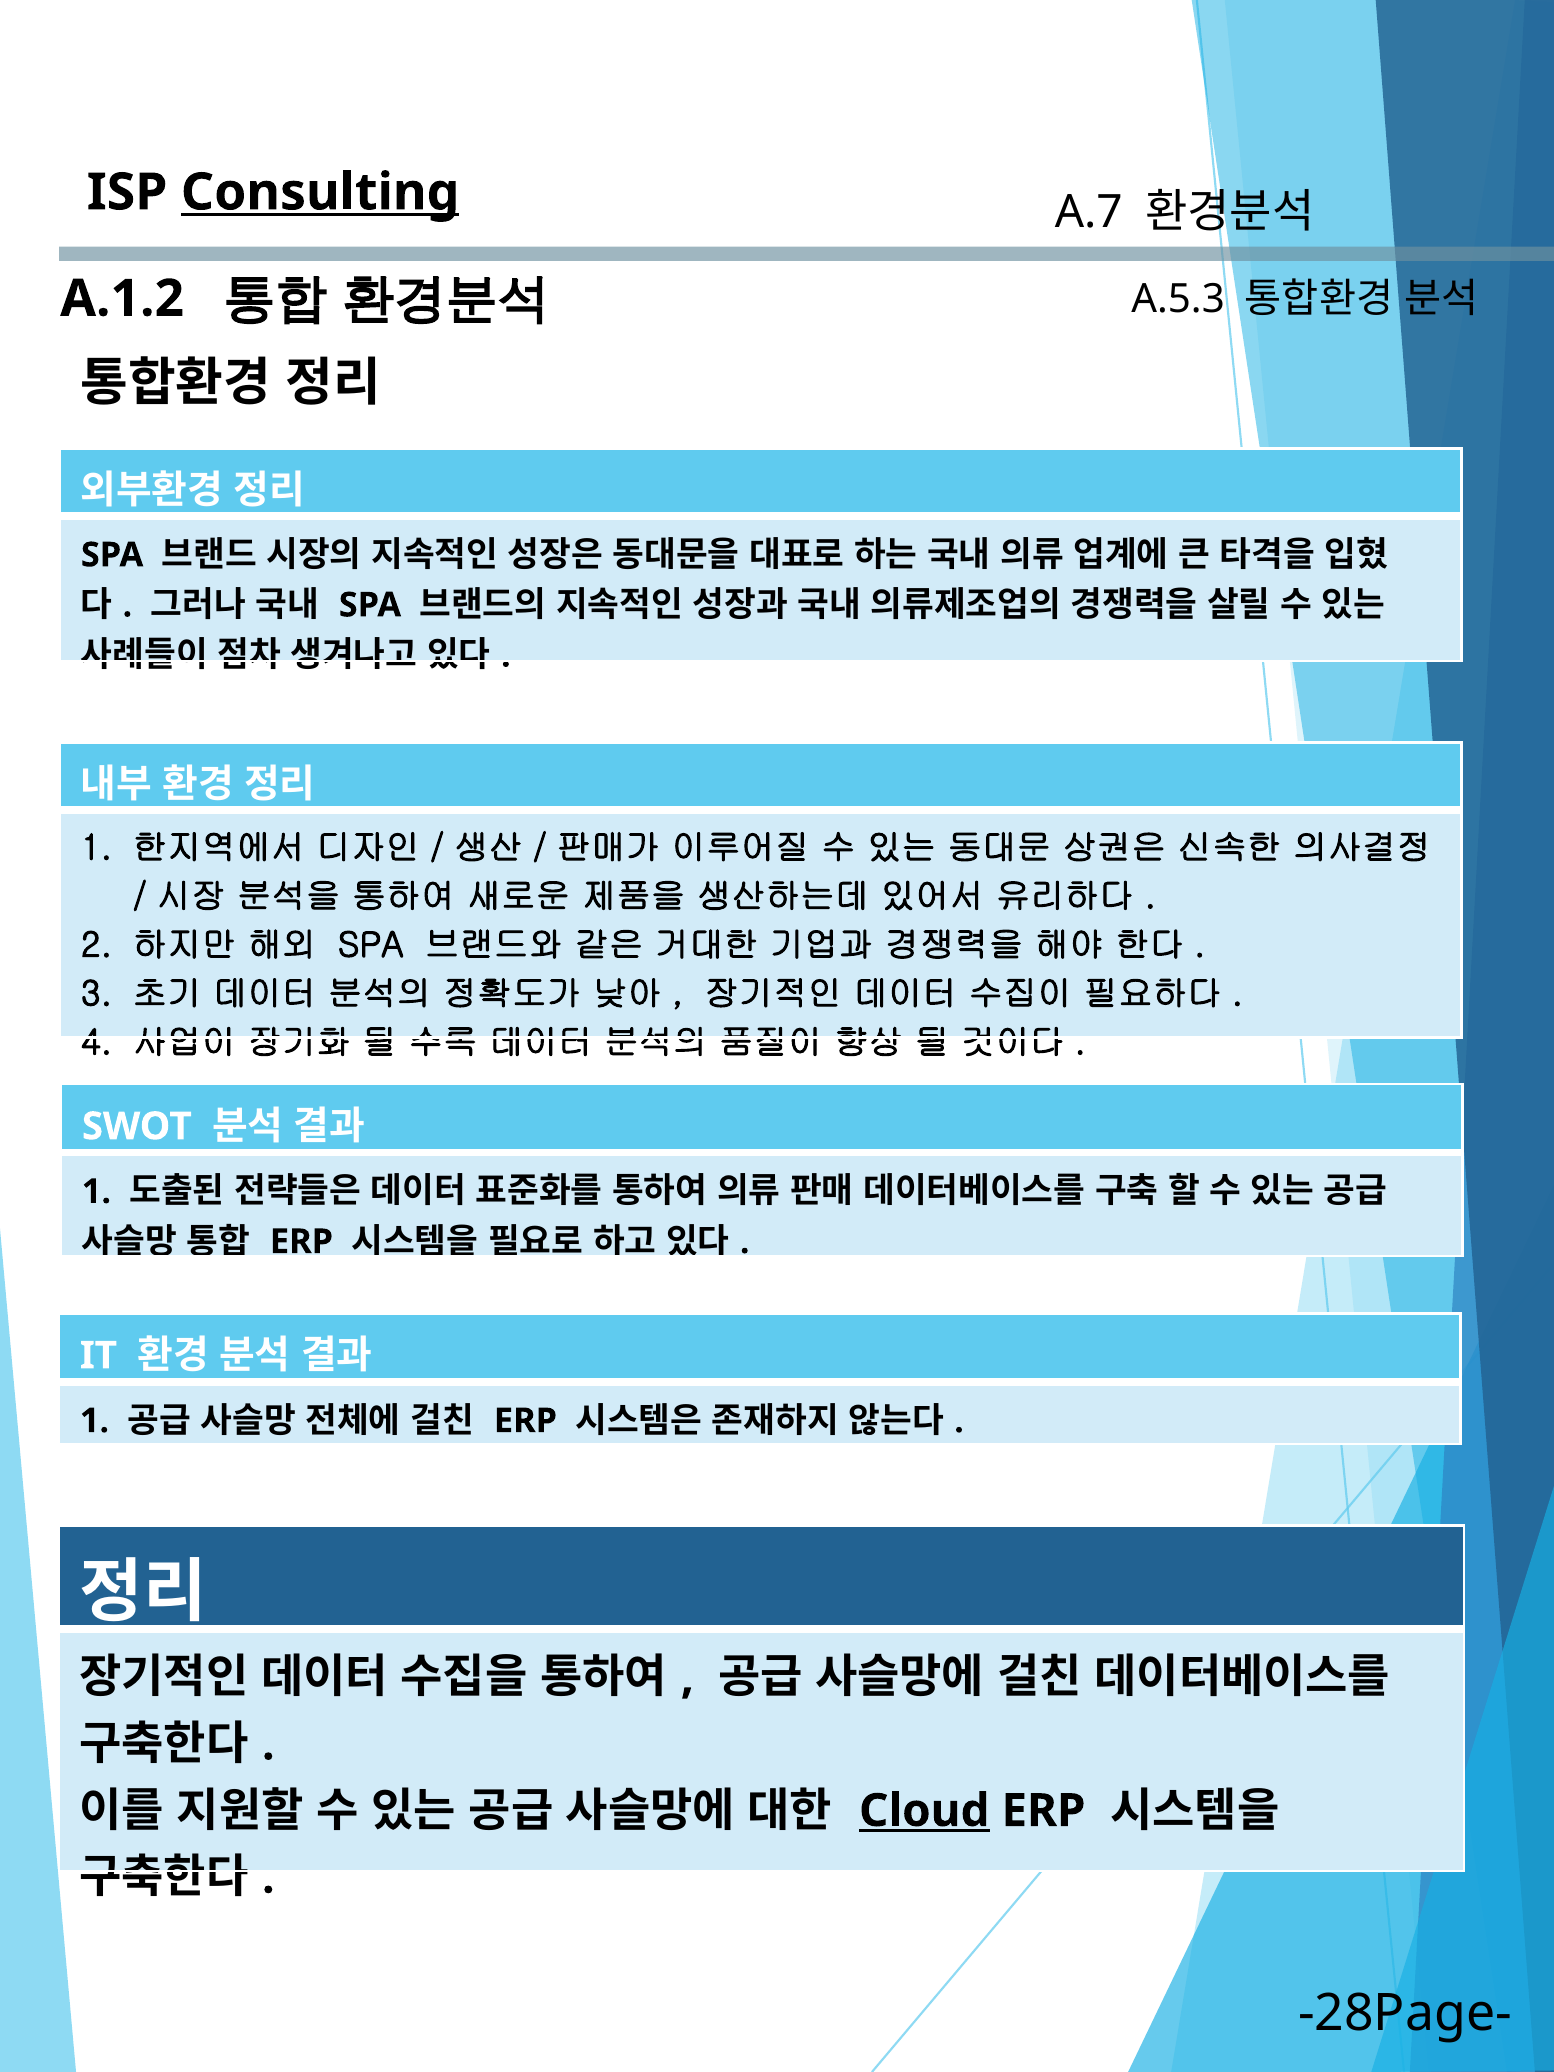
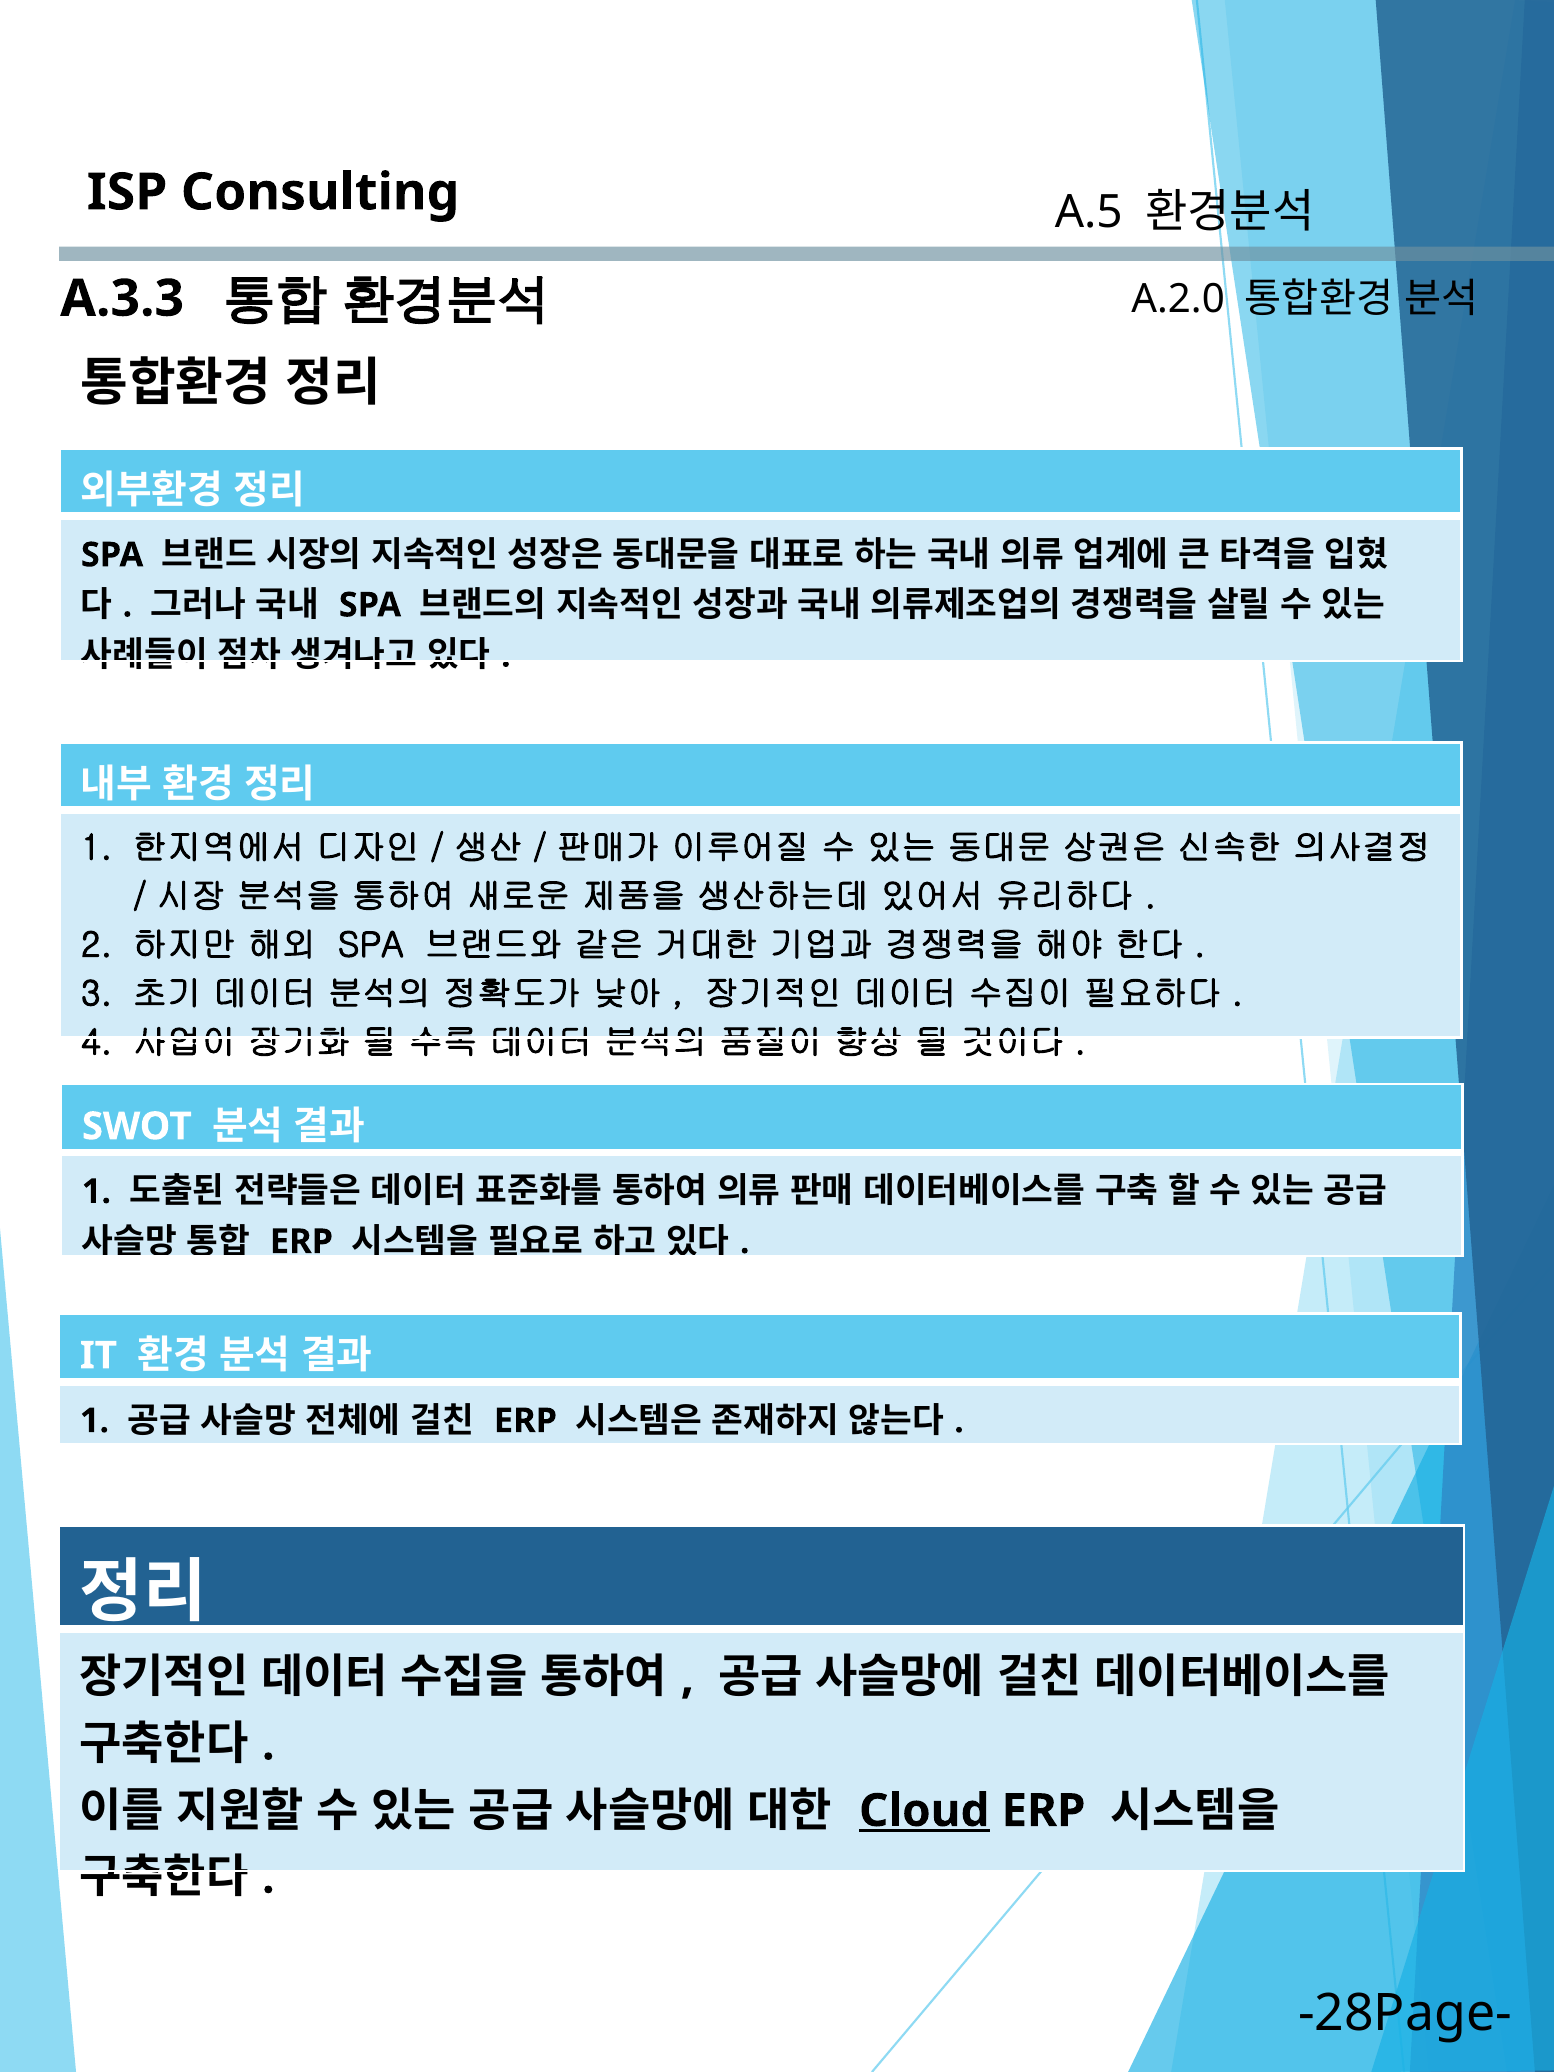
Consulting underline: present -> none
A.7: A.7 -> A.5
A.5.3: A.5.3 -> A.2.0
A.1.2: A.1.2 -> A.3.3
